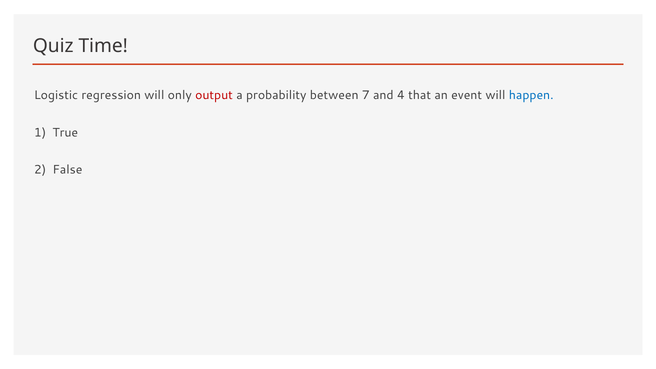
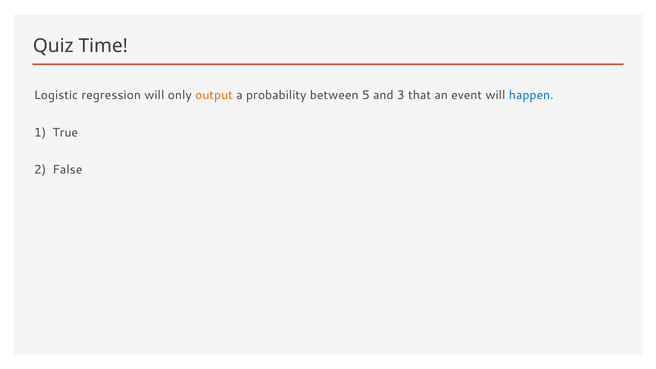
output colour: red -> orange
7: 7 -> 5
4: 4 -> 3
